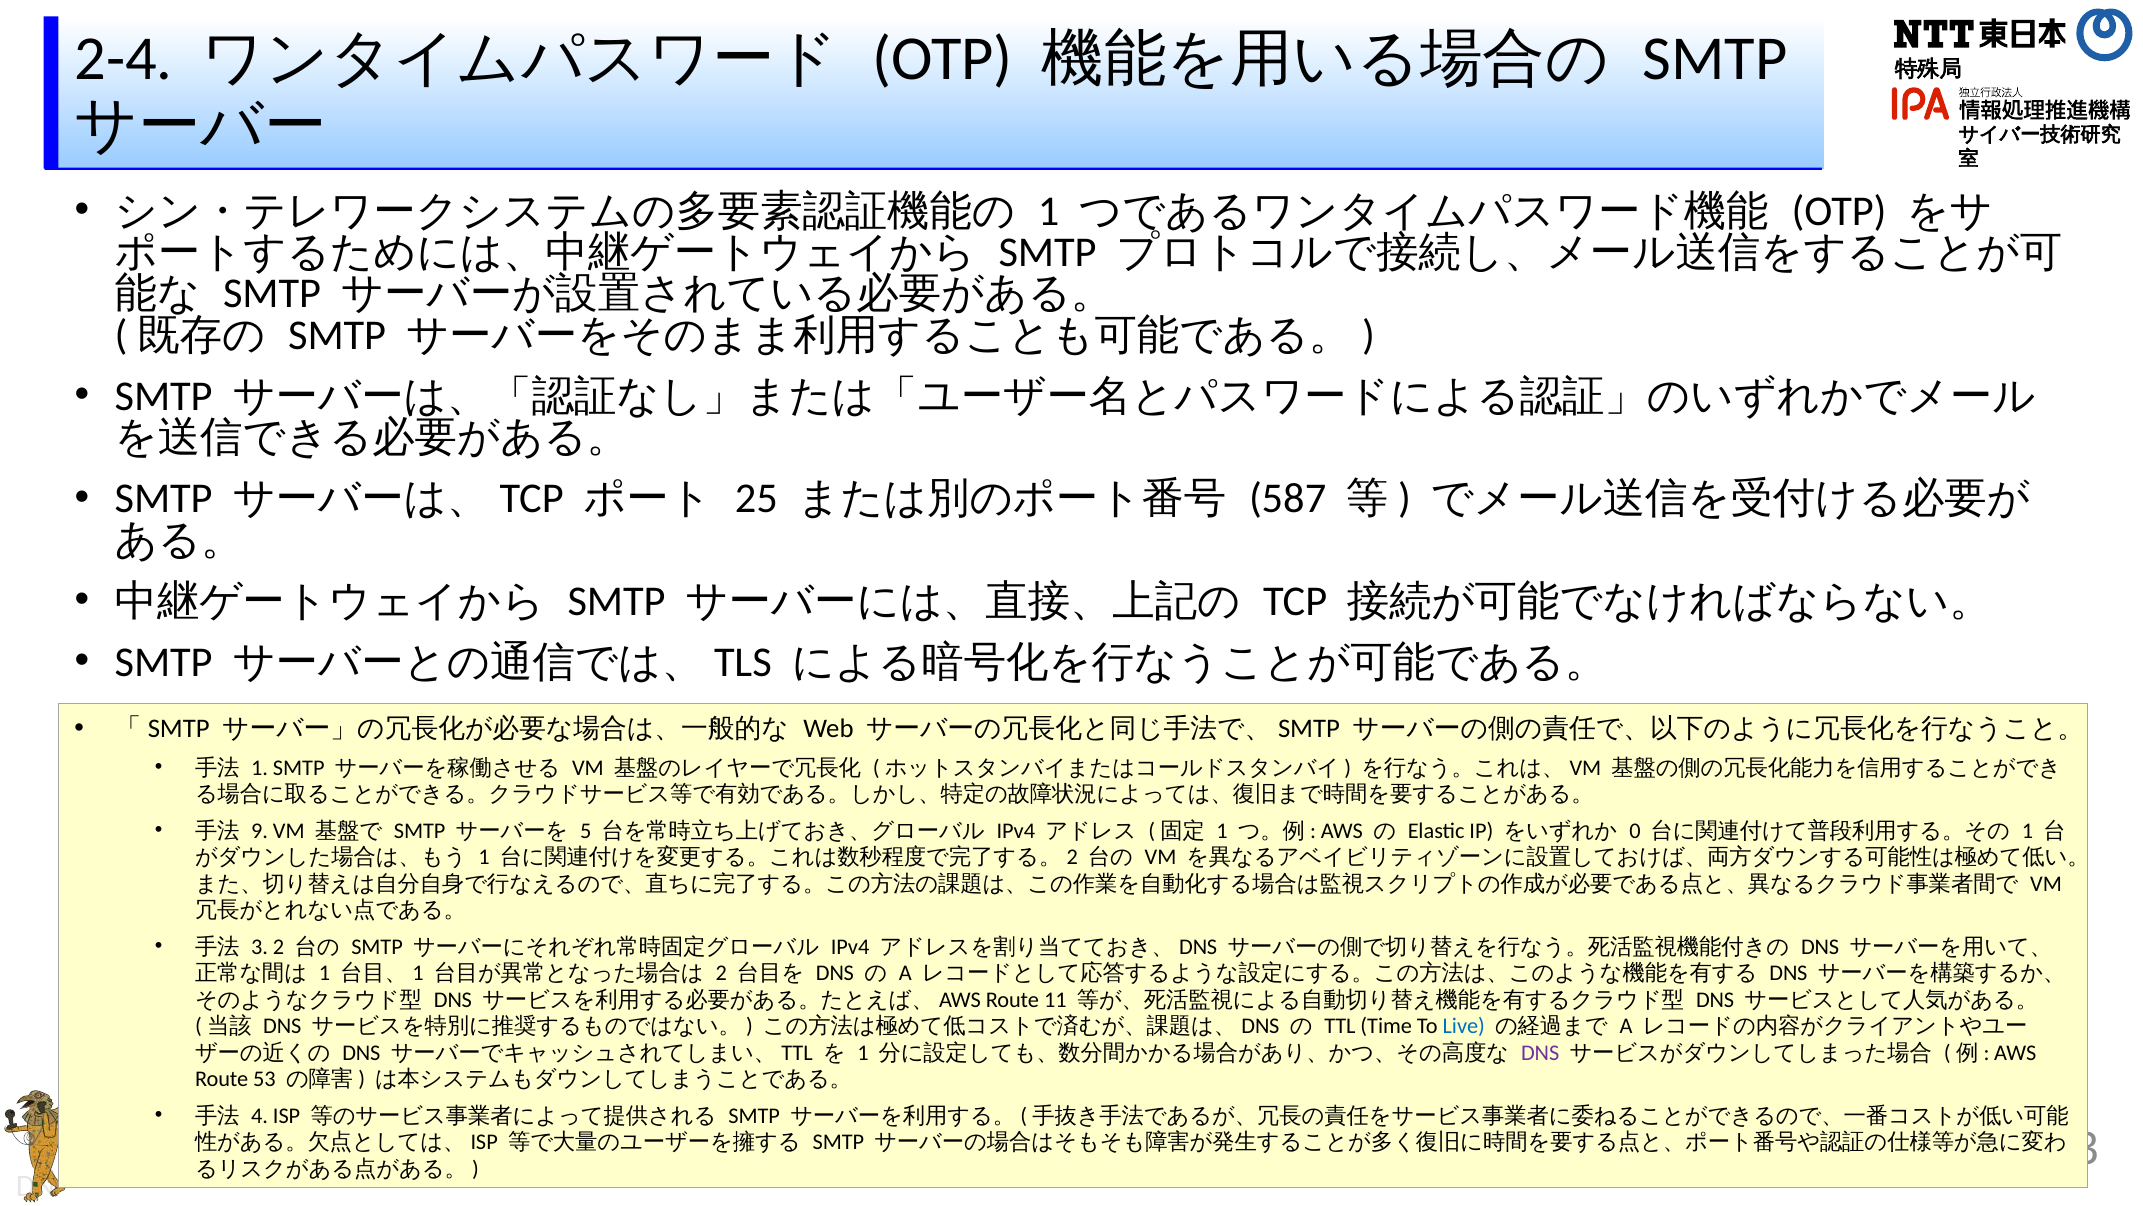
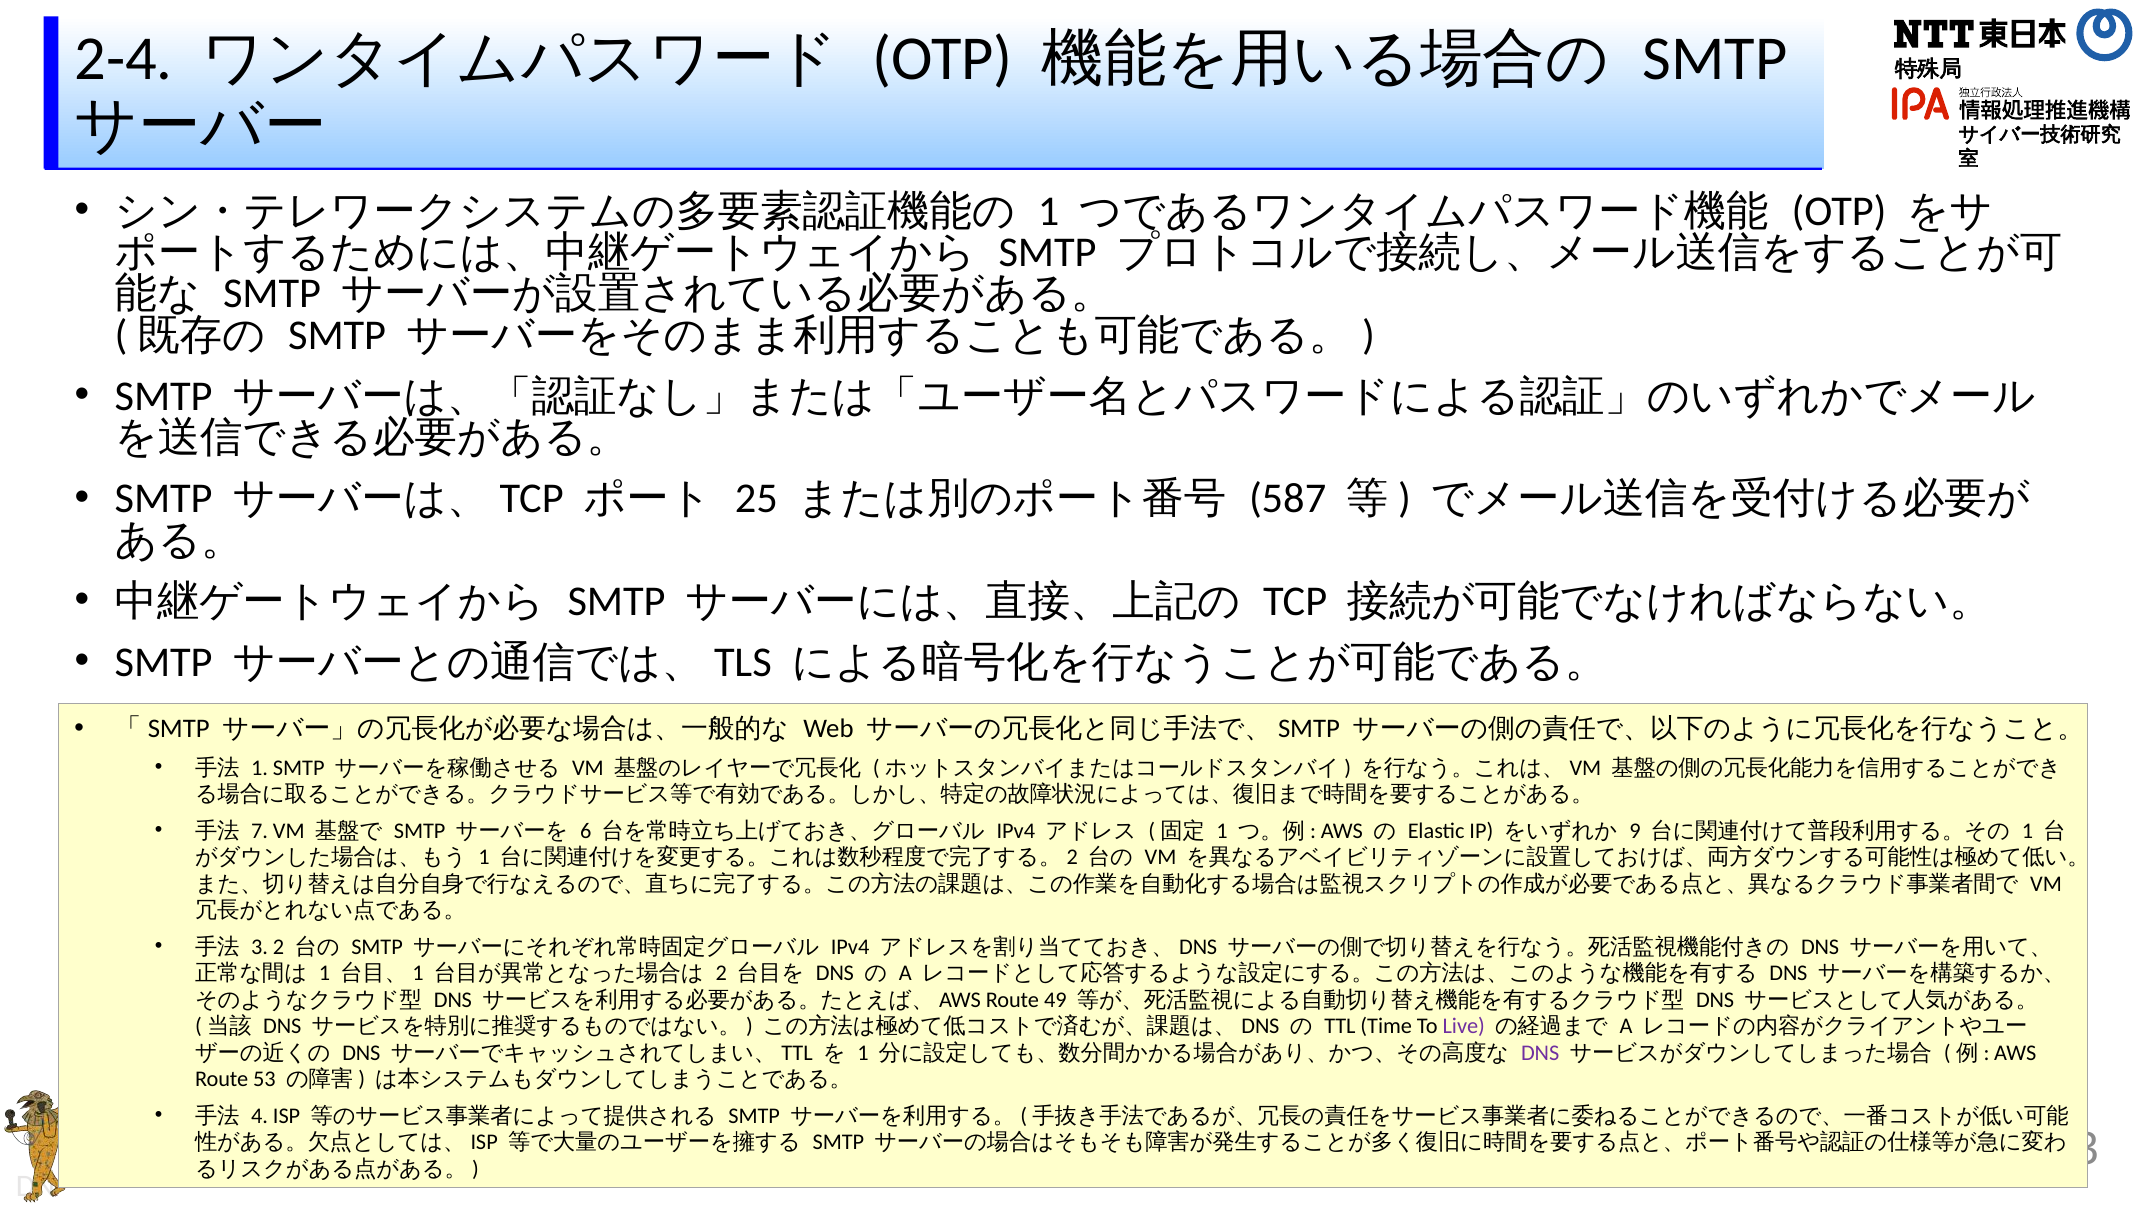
9: 9 -> 7
5: 5 -> 6
0: 0 -> 9
11: 11 -> 49
Live colour: blue -> purple
